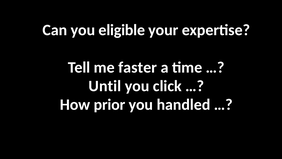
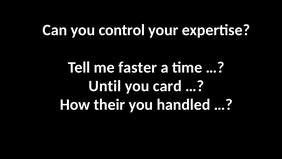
eligible: eligible -> control
click: click -> card
prior: prior -> their
